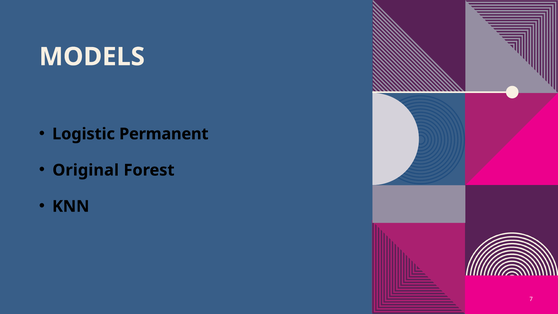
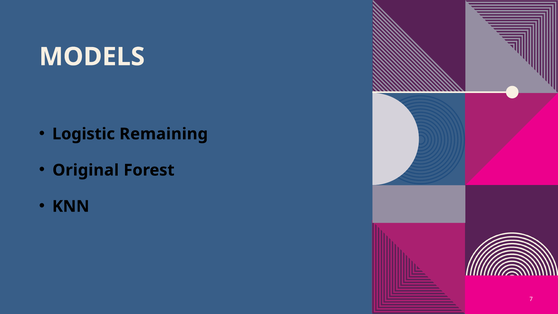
Permanent: Permanent -> Remaining
